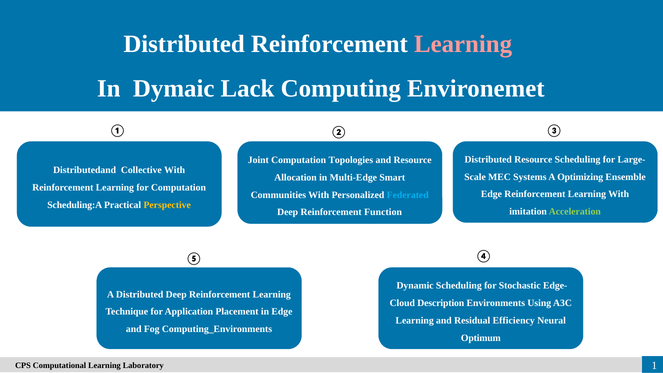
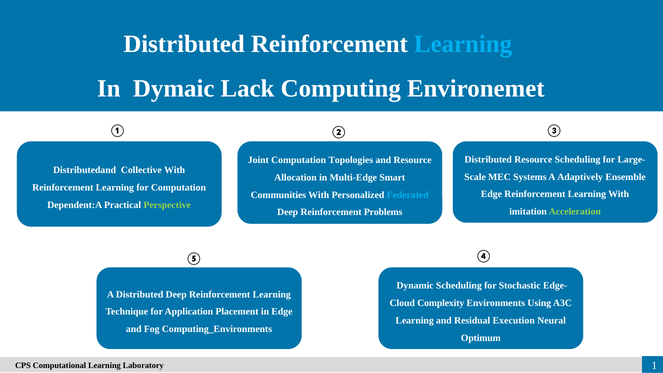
Learning at (463, 44) colour: pink -> light blue
Optimizing: Optimizing -> Adaptively
Scheduling:A: Scheduling:A -> Dependent:A
Perspective colour: yellow -> light green
Function: Function -> Problems
Description: Description -> Complexity
Efficiency: Efficiency -> Execution
